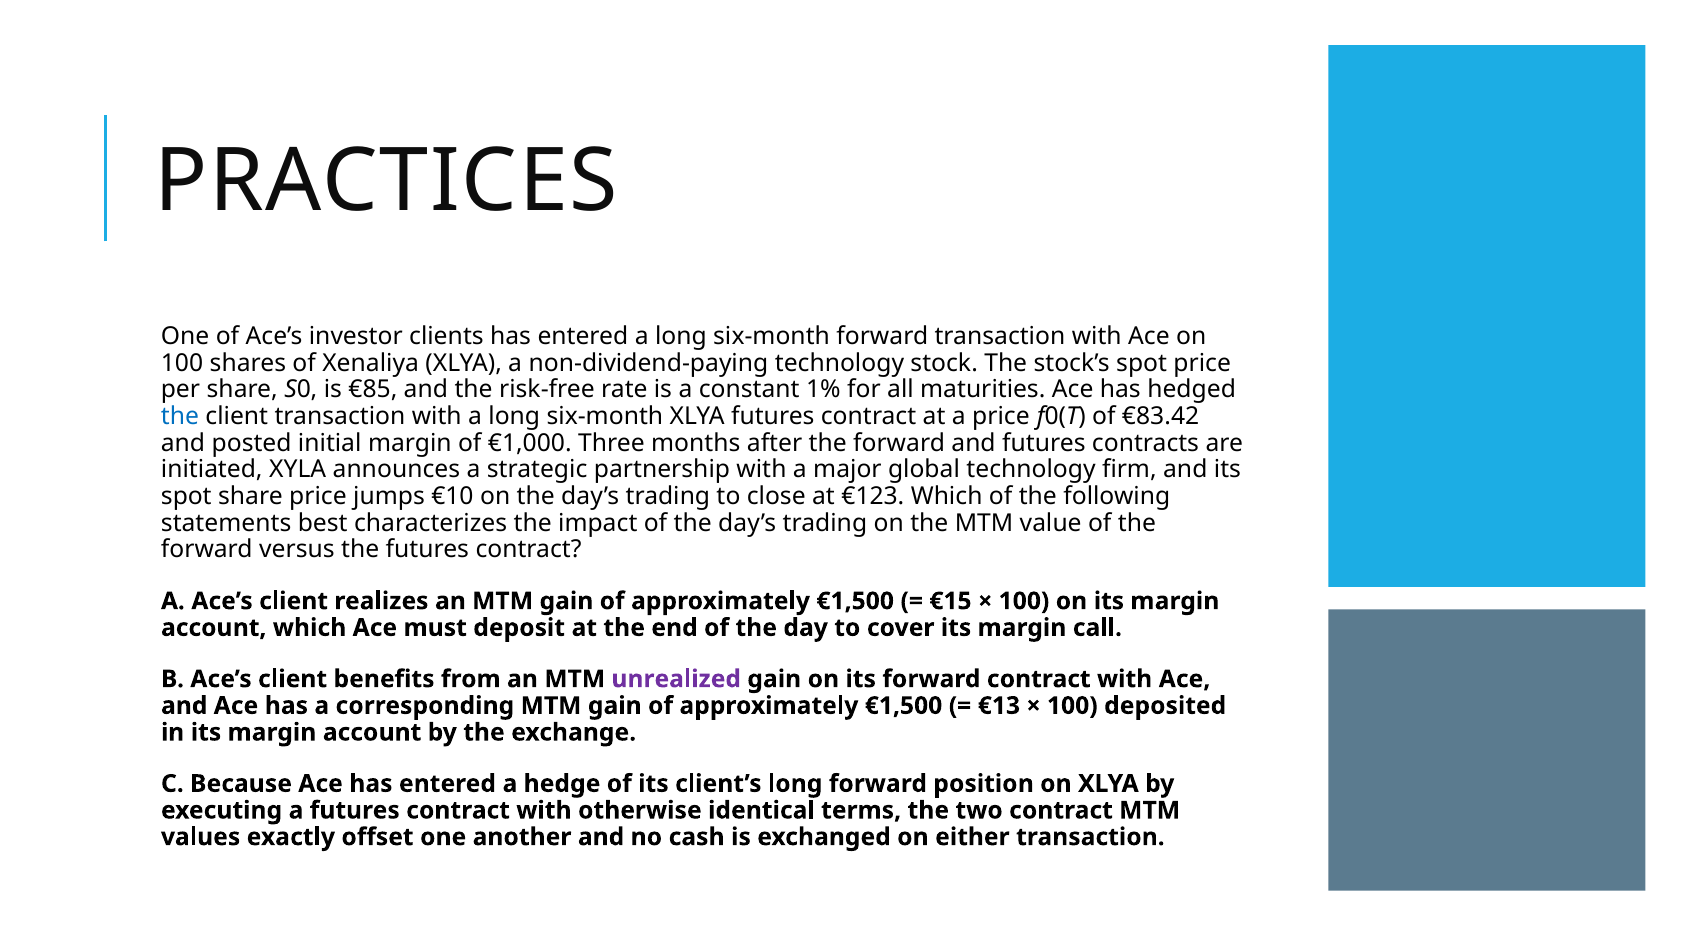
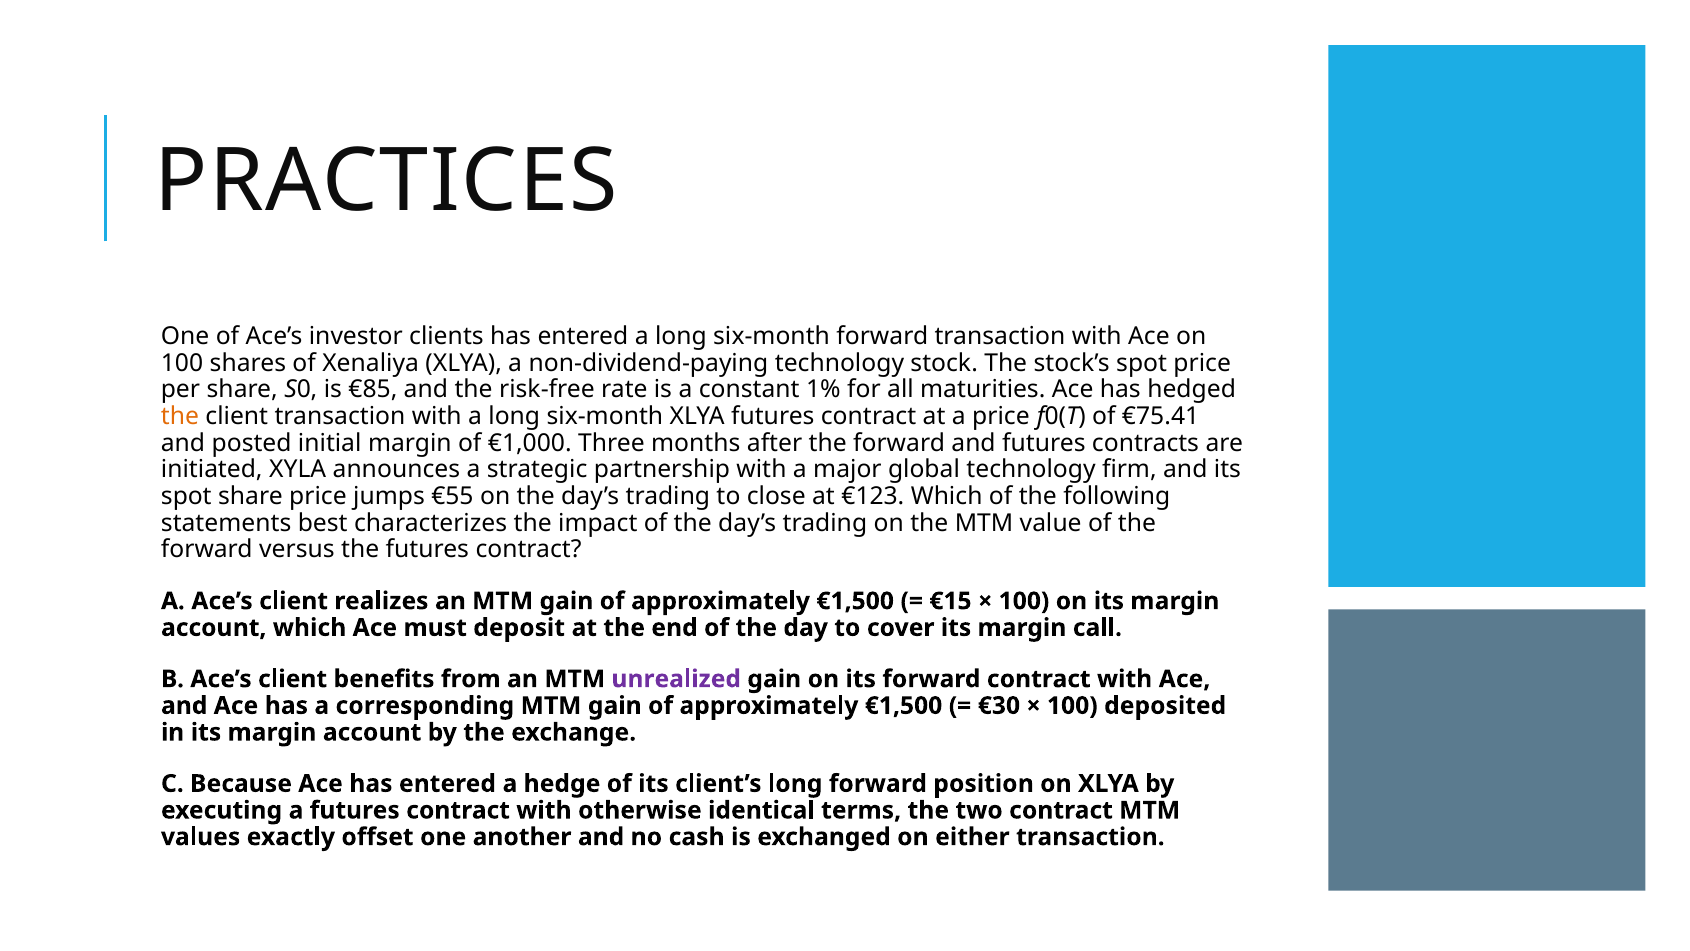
the at (180, 416) colour: blue -> orange
€83.42: €83.42 -> €75.41
€10: €10 -> €55
€13: €13 -> €30
